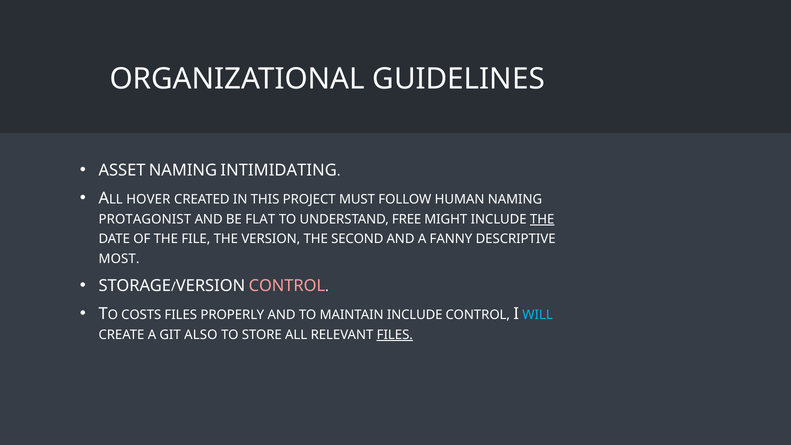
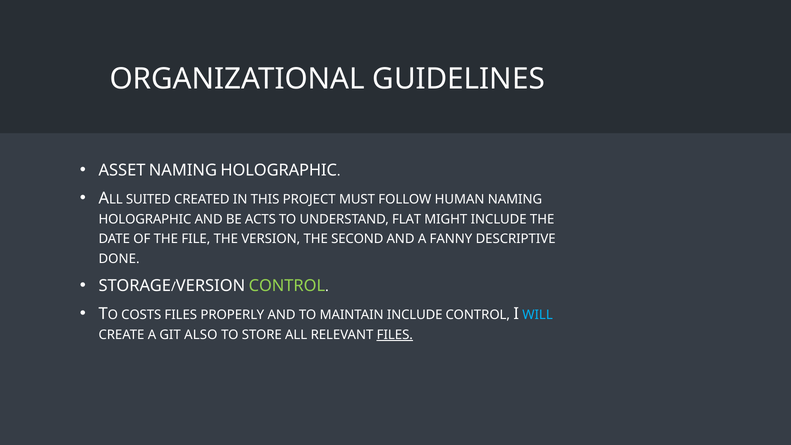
ASSET NAMING INTIMIDATING: INTIMIDATING -> HOLOGRAPHIC
HOVER: HOVER -> SUITED
PROTAGONIST at (145, 219): PROTAGONIST -> HOLOGRAPHIC
FLAT: FLAT -> ACTS
FREE: FREE -> FLAT
THE at (542, 219) underline: present -> none
MOST: MOST -> DONE
CONTROL at (287, 286) colour: pink -> light green
